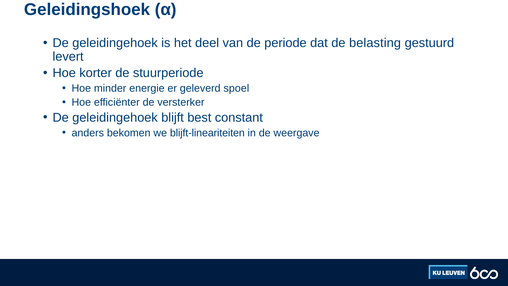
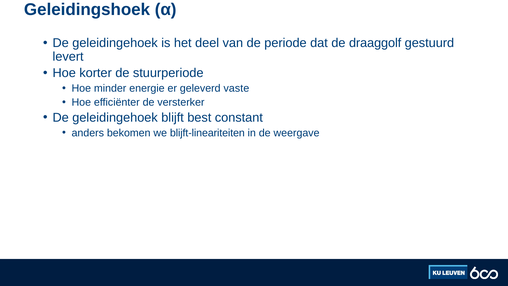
belasting: belasting -> draaggolf
spoel: spoel -> vaste
